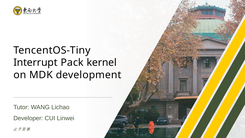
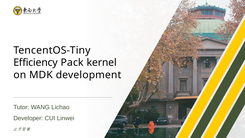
Interrupt: Interrupt -> Efficiency
